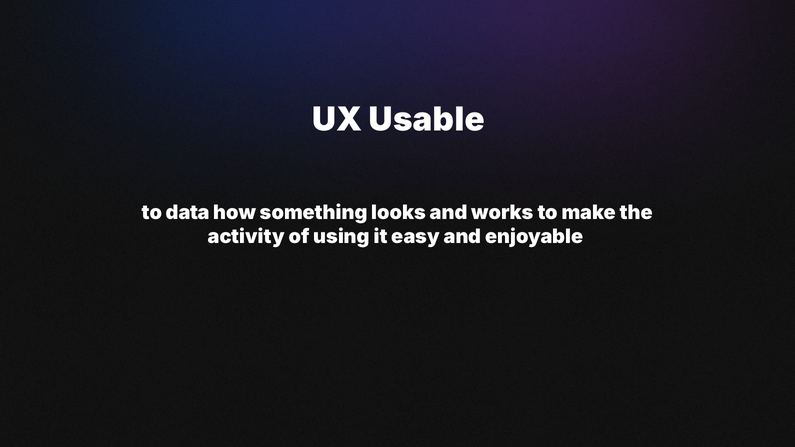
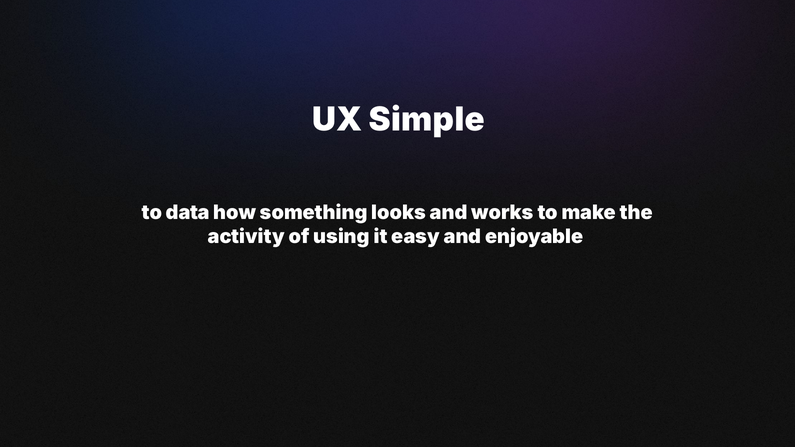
Usable: Usable -> Simple
